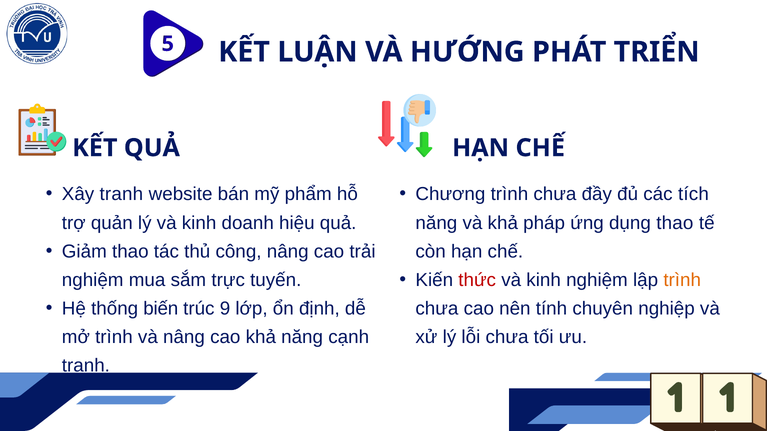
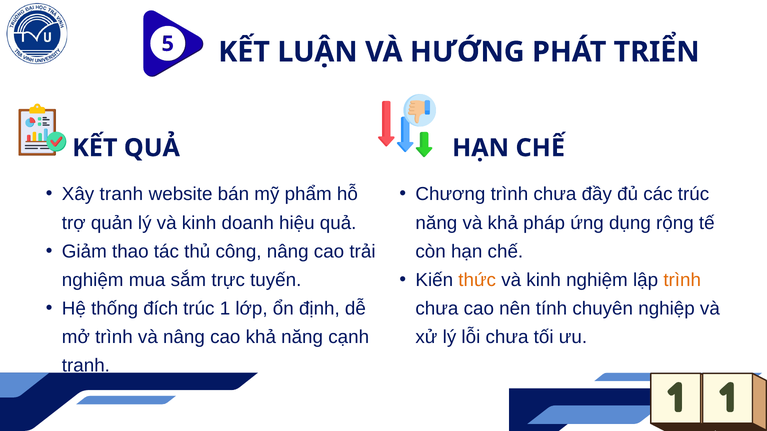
các tích: tích -> trúc
dụng thao: thao -> rộng
thức colour: red -> orange
biến: biến -> đích
9: 9 -> 1
